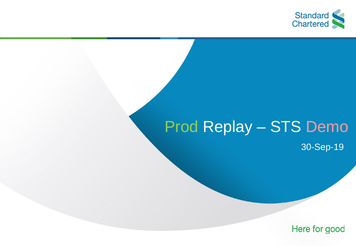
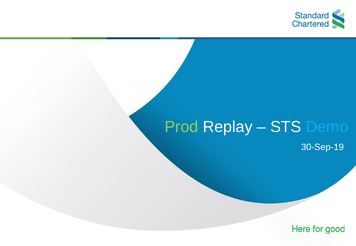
Demo colour: pink -> light blue
